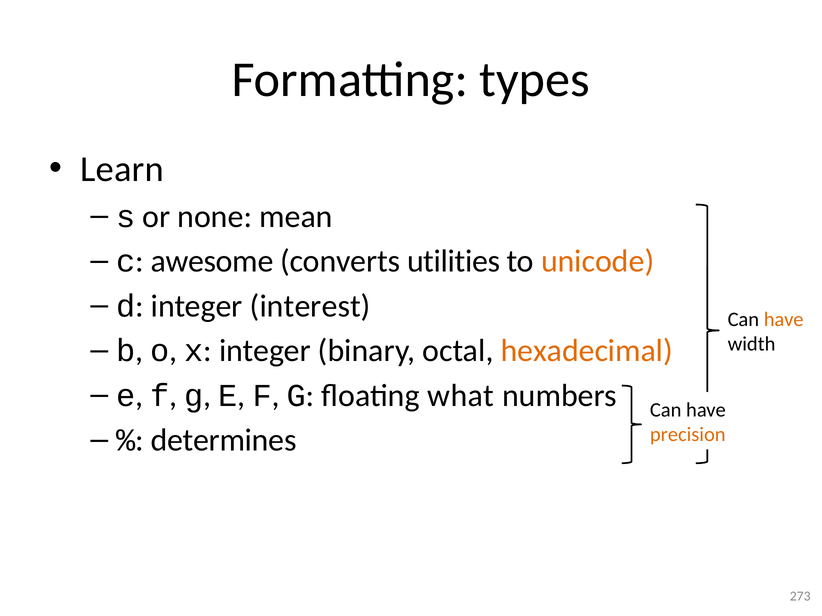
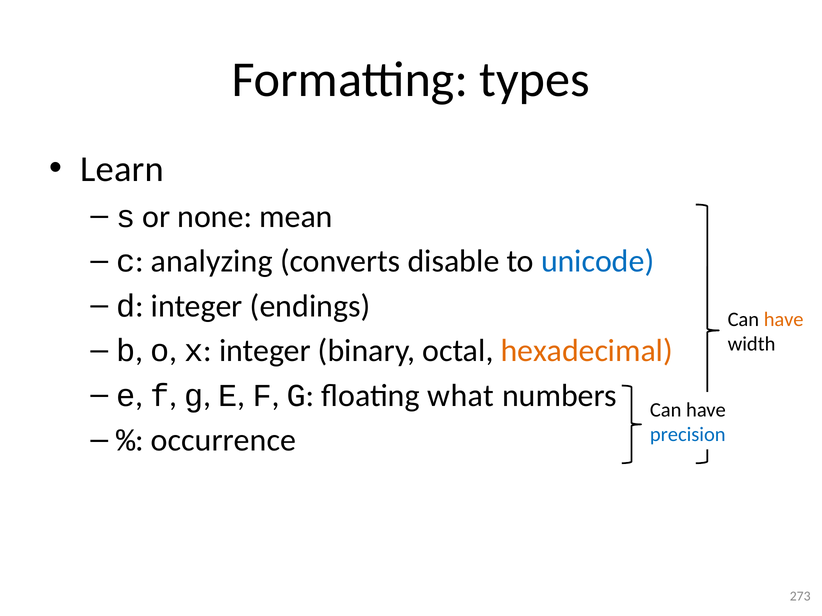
awesome: awesome -> analyzing
utilities: utilities -> disable
unicode colour: orange -> blue
interest: interest -> endings
determines: determines -> occurrence
precision colour: orange -> blue
